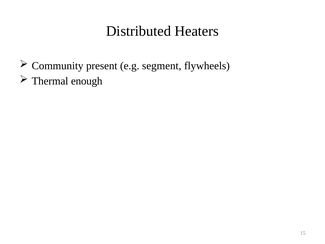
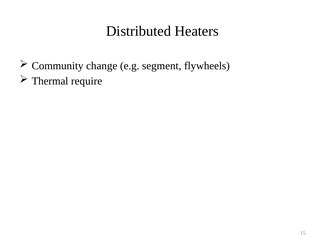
present: present -> change
enough: enough -> require
